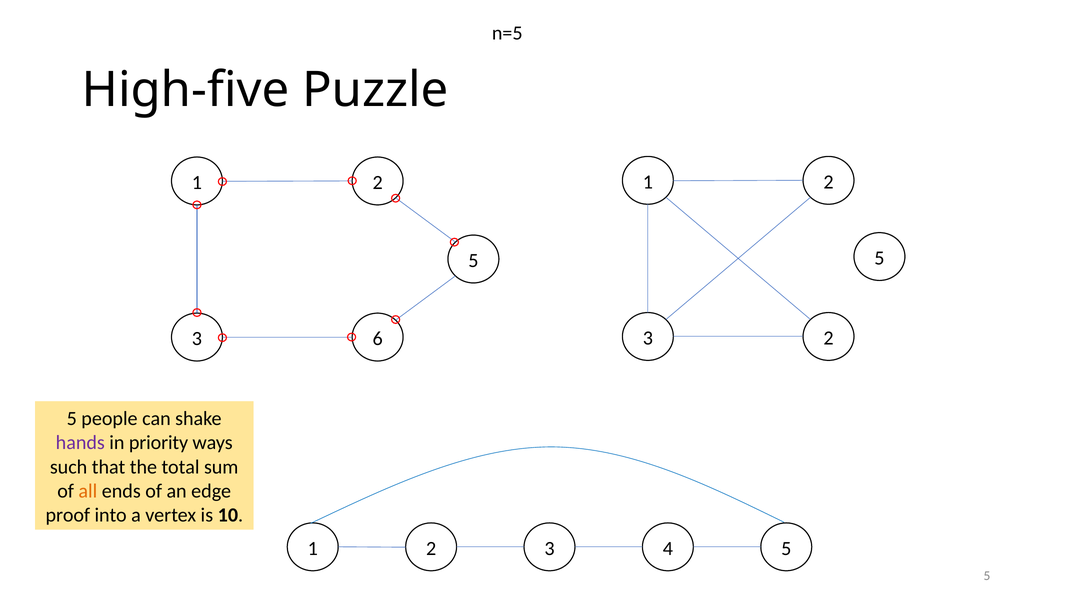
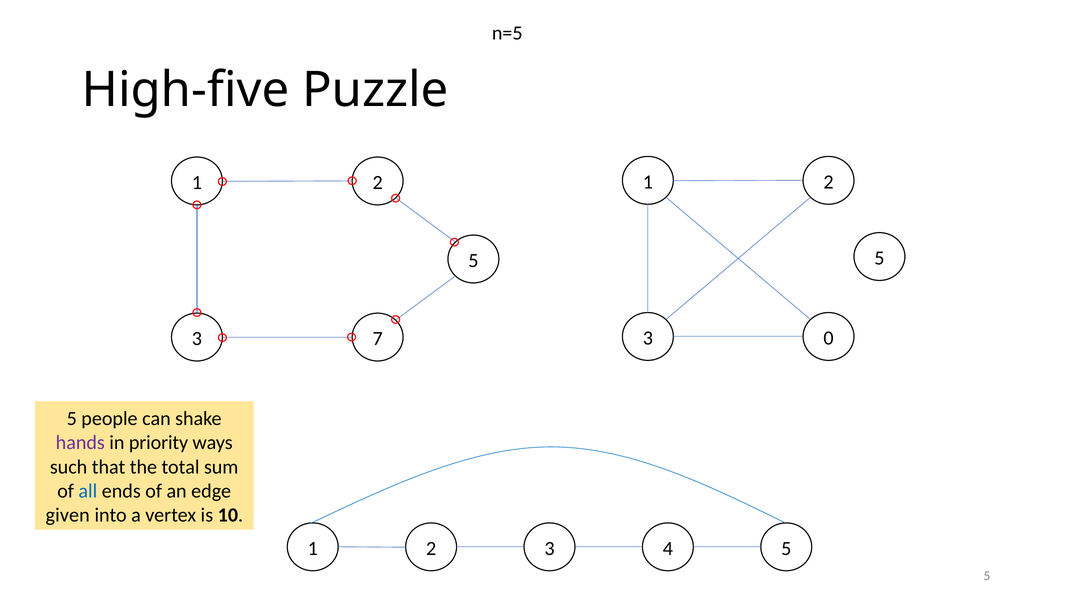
3 2: 2 -> 0
6: 6 -> 7
all colour: orange -> blue
proof: proof -> given
